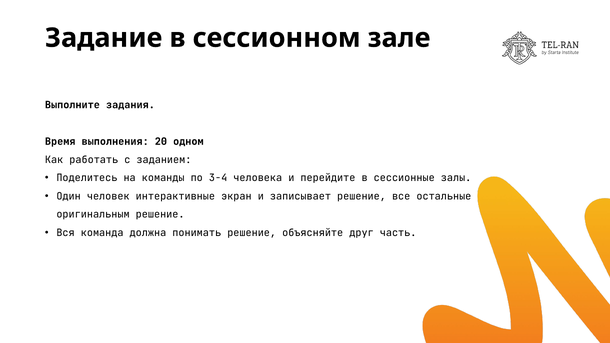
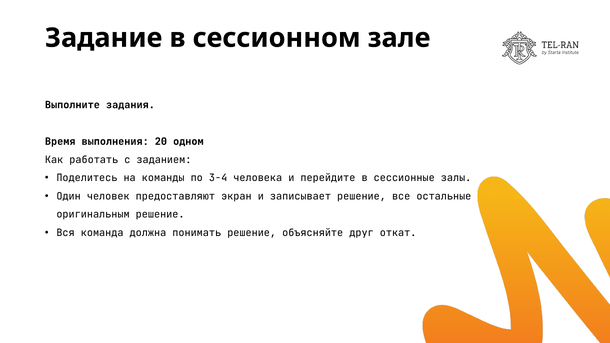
интерактивные: интерактивные -> предоставляют
часть: часть -> откат
